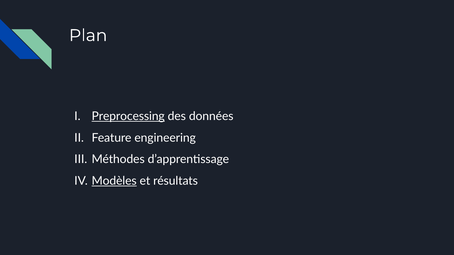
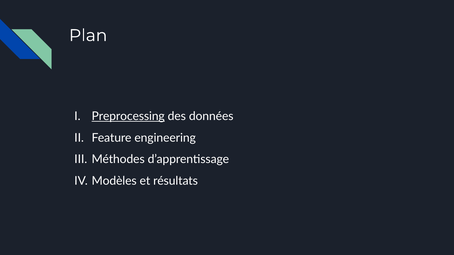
Modèles underline: present -> none
